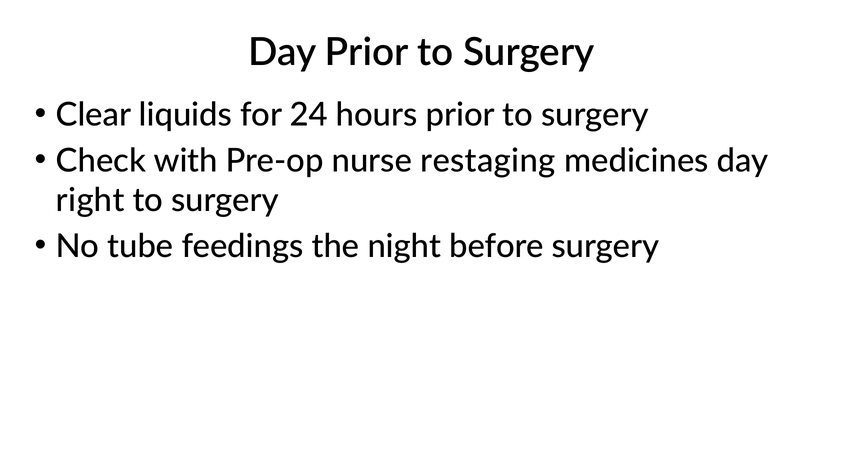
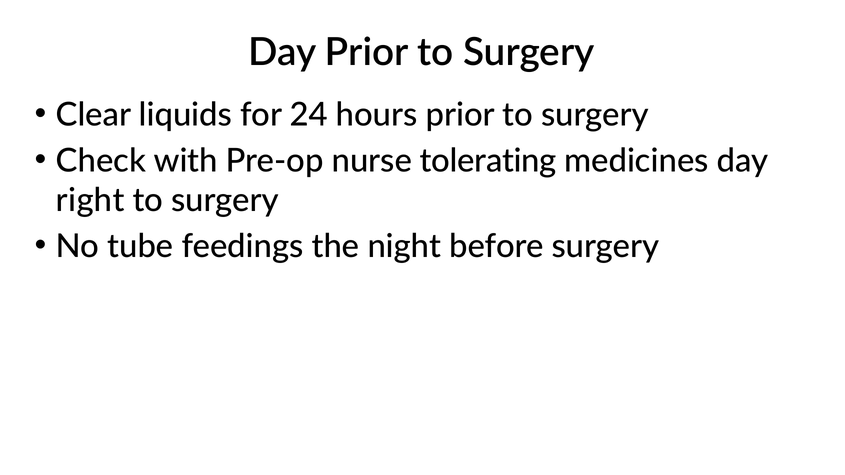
restaging: restaging -> tolerating
